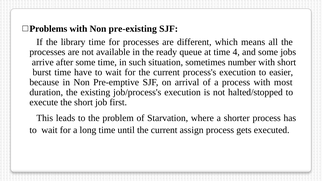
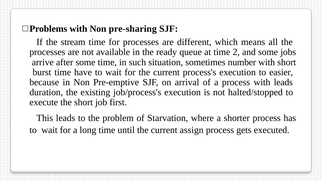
pre-existing: pre-existing -> pre-sharing
library: library -> stream
4: 4 -> 2
with most: most -> leads
